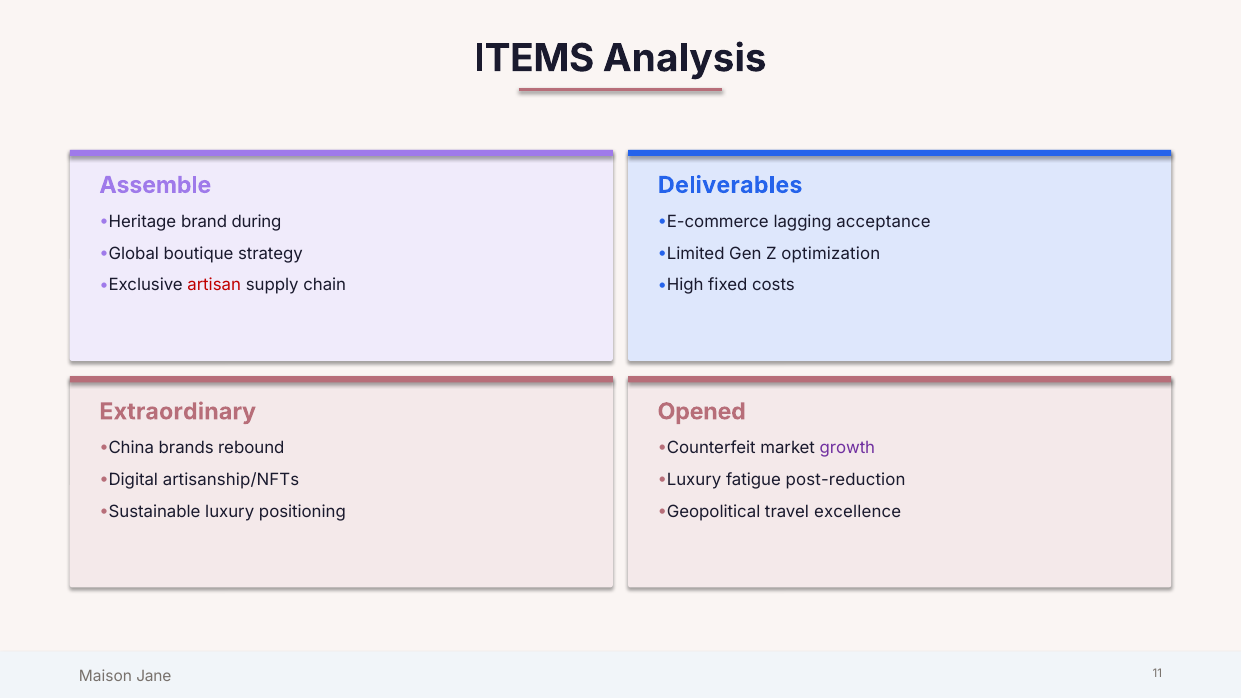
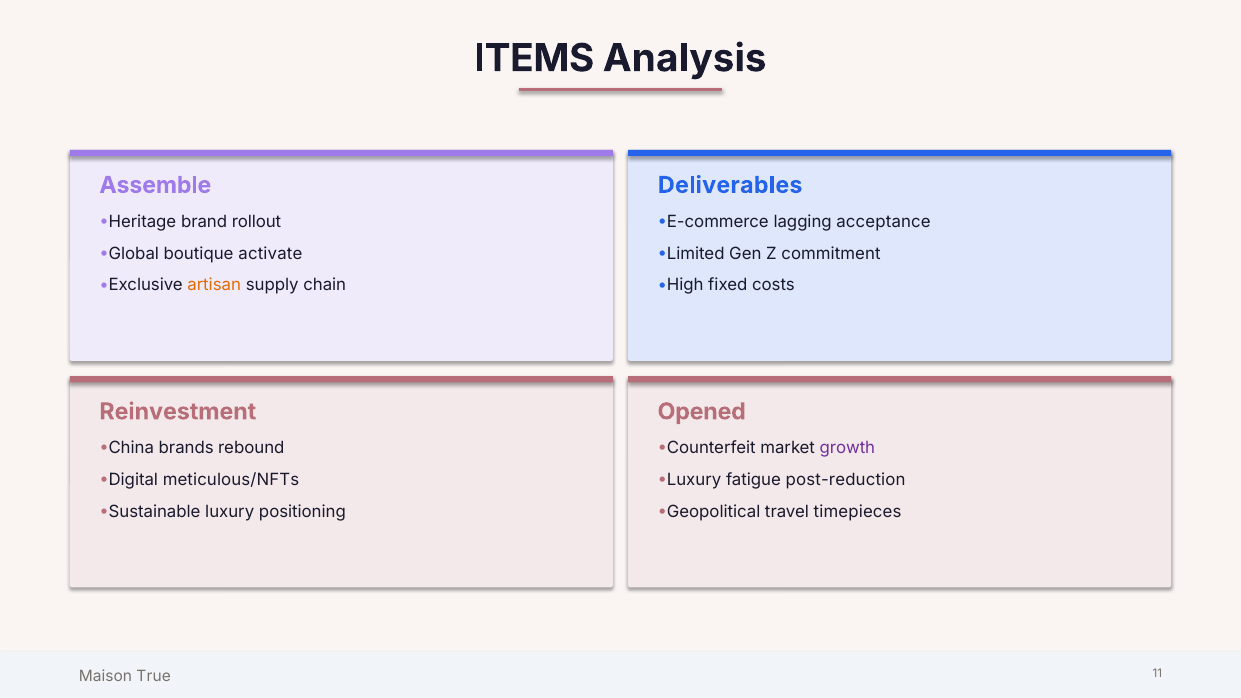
during: during -> rollout
strategy: strategy -> activate
optimization: optimization -> commitment
artisan colour: red -> orange
Extraordinary: Extraordinary -> Reinvestment
artisanship/NFTs: artisanship/NFTs -> meticulous/NFTs
excellence: excellence -> timepieces
Jane: Jane -> True
